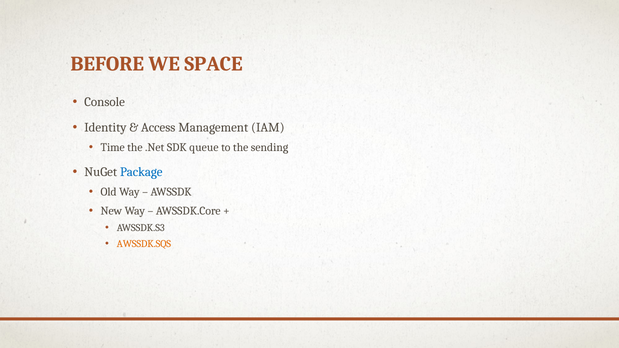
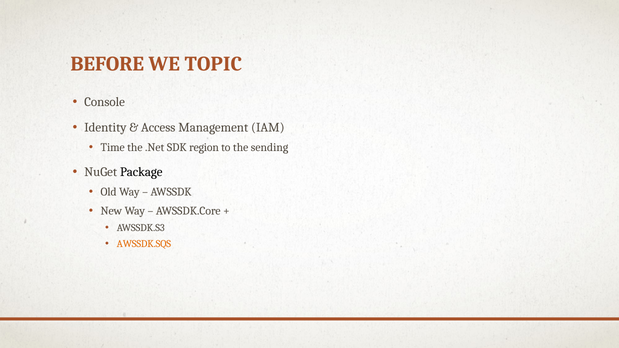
SPACE: SPACE -> TOPIC
queue: queue -> region
Package colour: blue -> black
